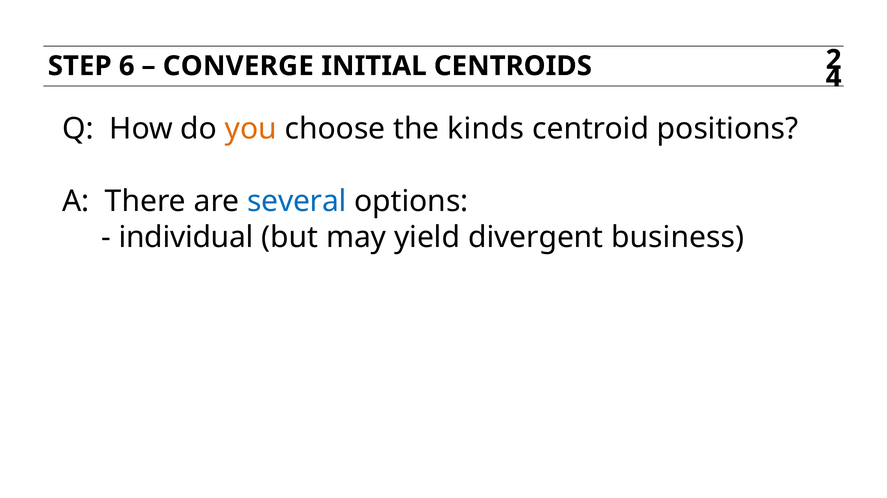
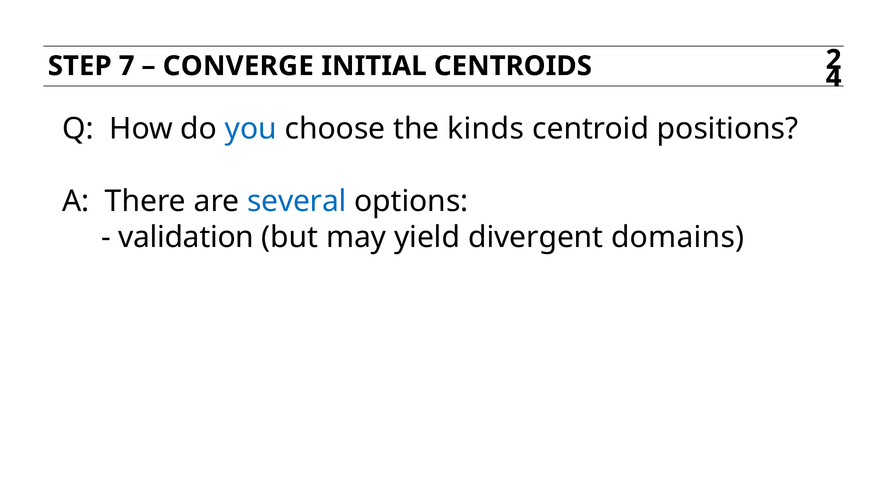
6: 6 -> 7
you colour: orange -> blue
individual: individual -> validation
business: business -> domains
